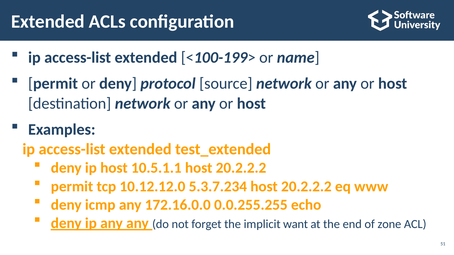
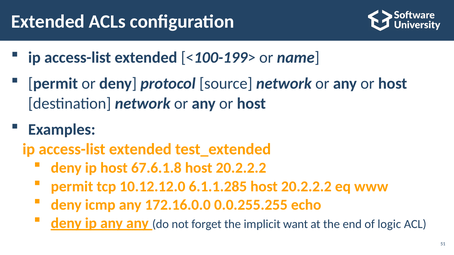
10.5.1.1: 10.5.1.1 -> 67.6.1.8
5.3.7.234: 5.3.7.234 -> 6.1.1.285
zone: zone -> logic
